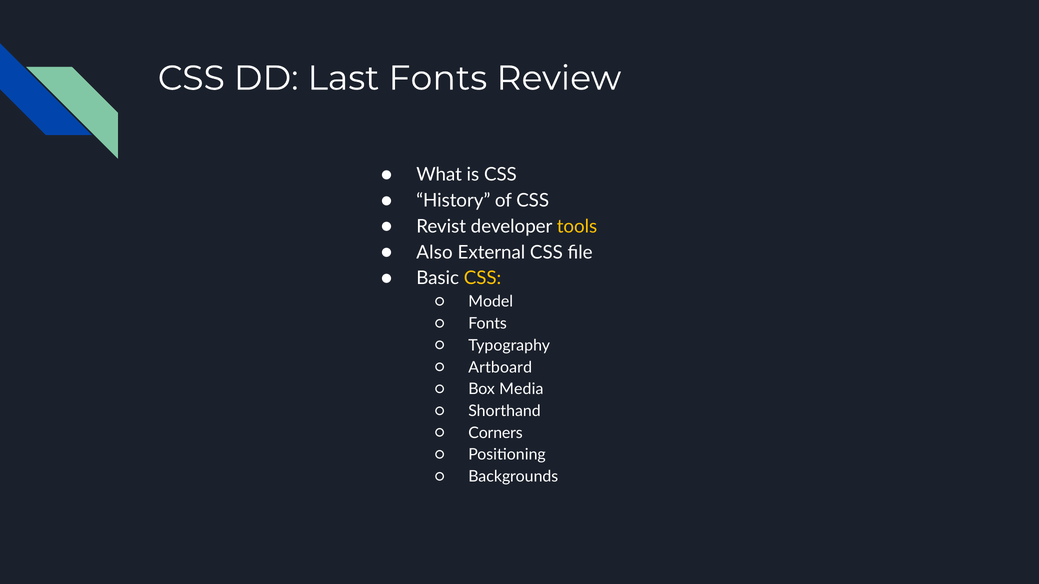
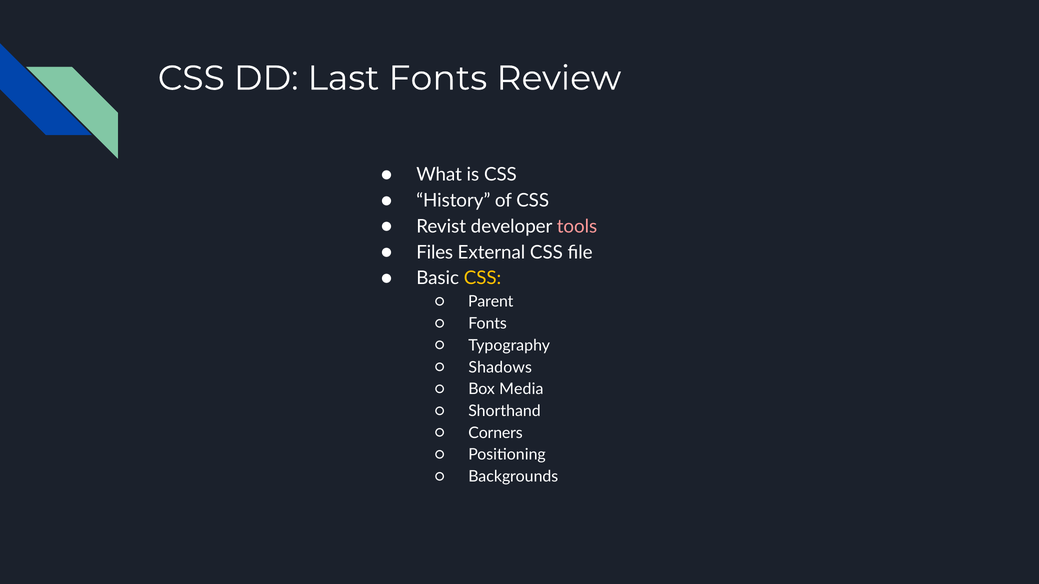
tools colour: yellow -> pink
Also: Also -> Files
Model: Model -> Parent
Artboard: Artboard -> Shadows
